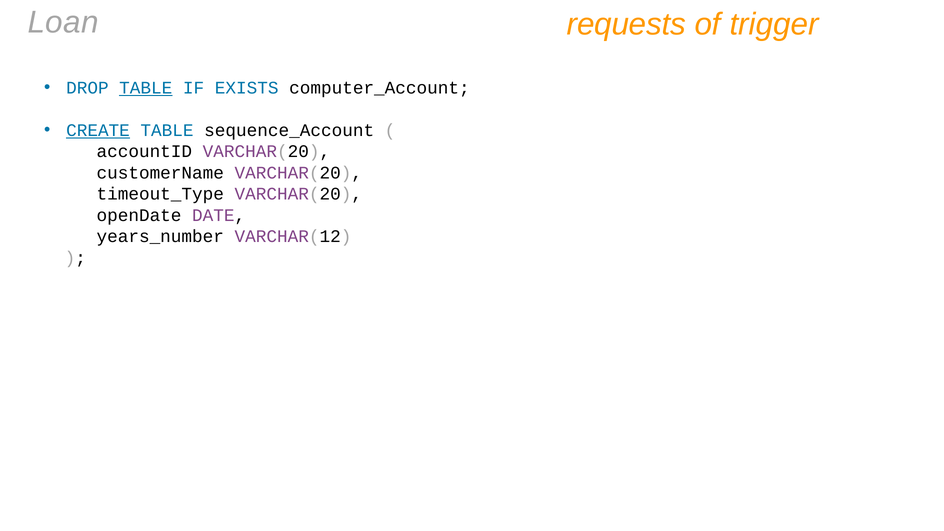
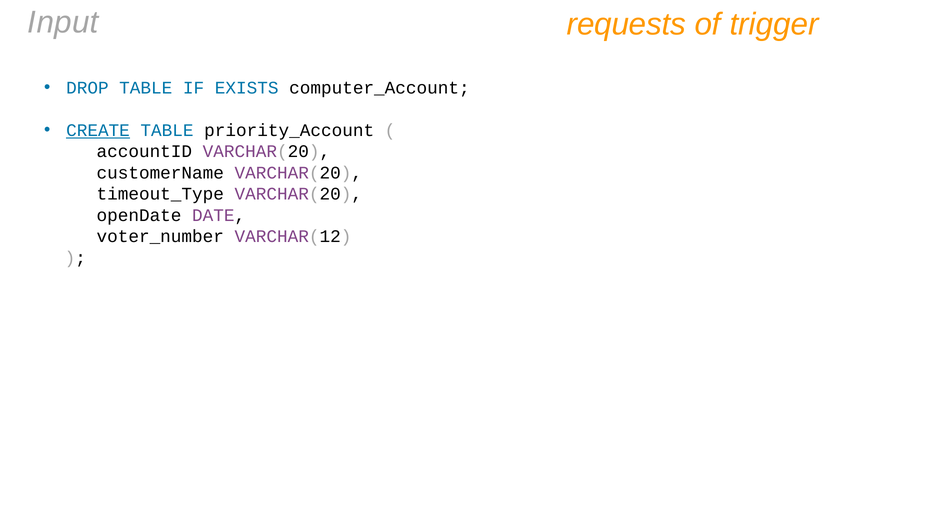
Loan: Loan -> Input
TABLE at (146, 88) underline: present -> none
sequence_Account: sequence_Account -> priority_Account
years_number: years_number -> voter_number
